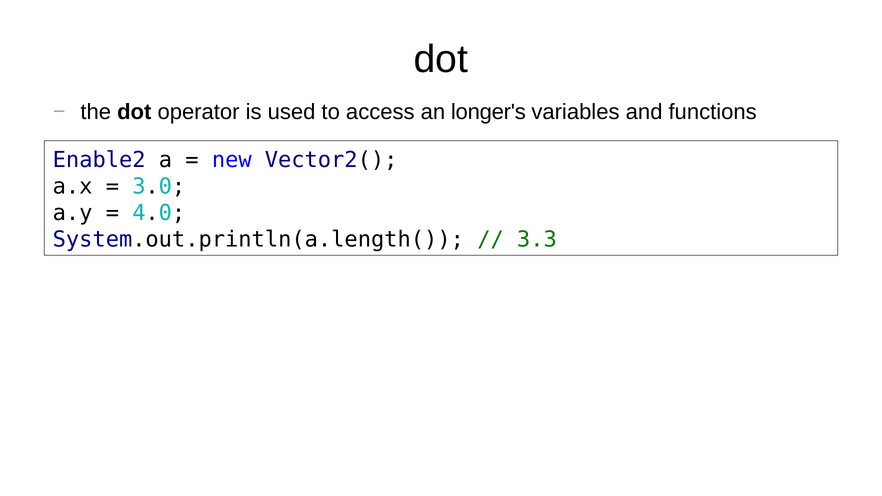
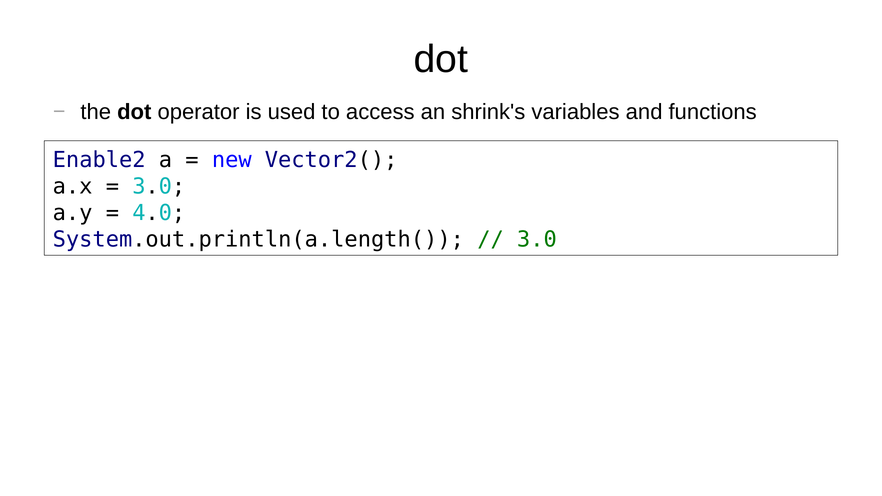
longer's: longer's -> shrink's
3.3 at (537, 239): 3.3 -> 3.0
